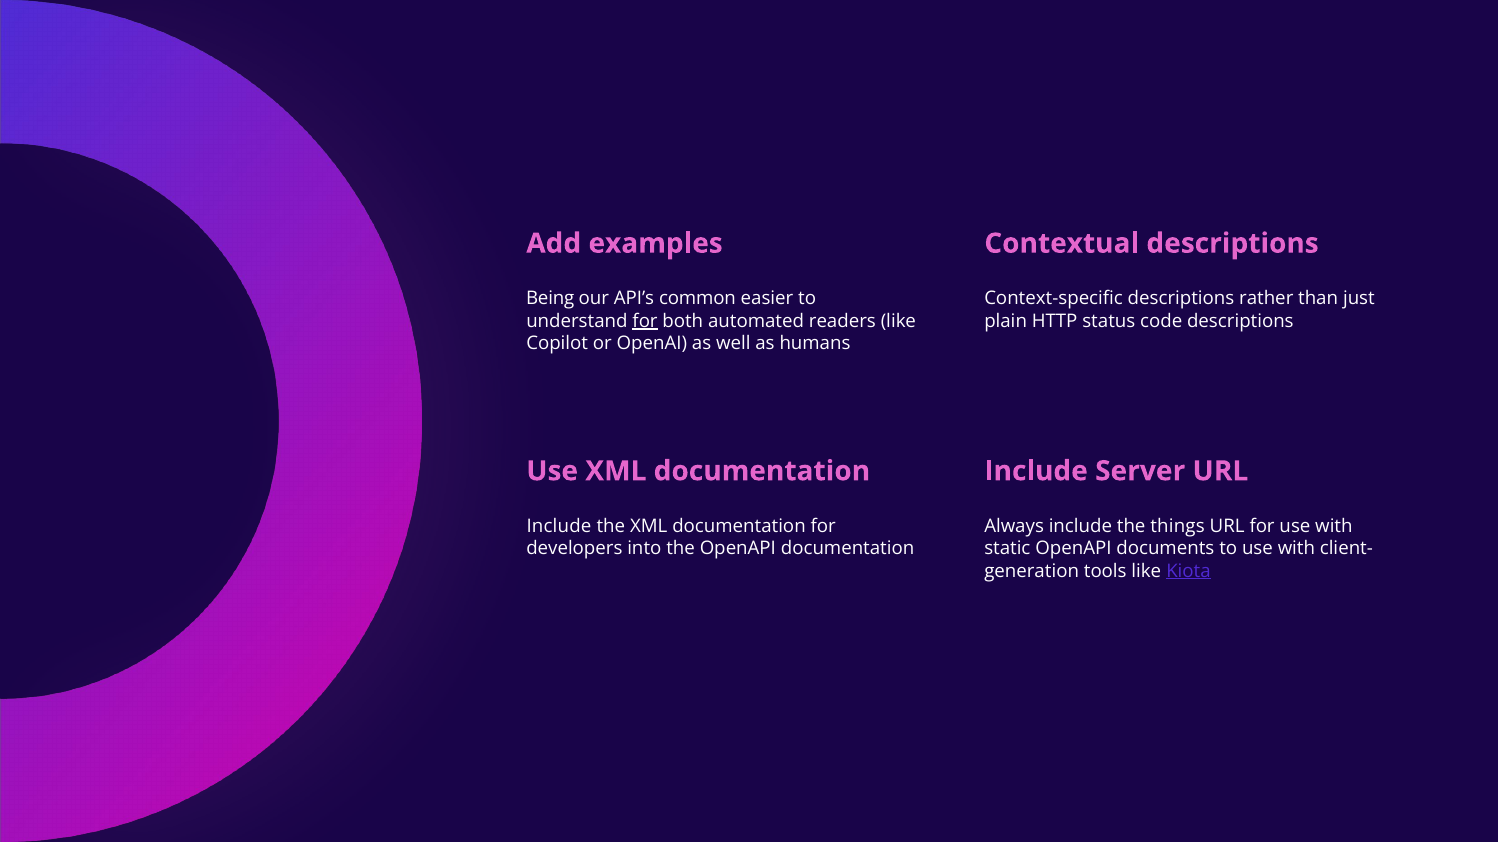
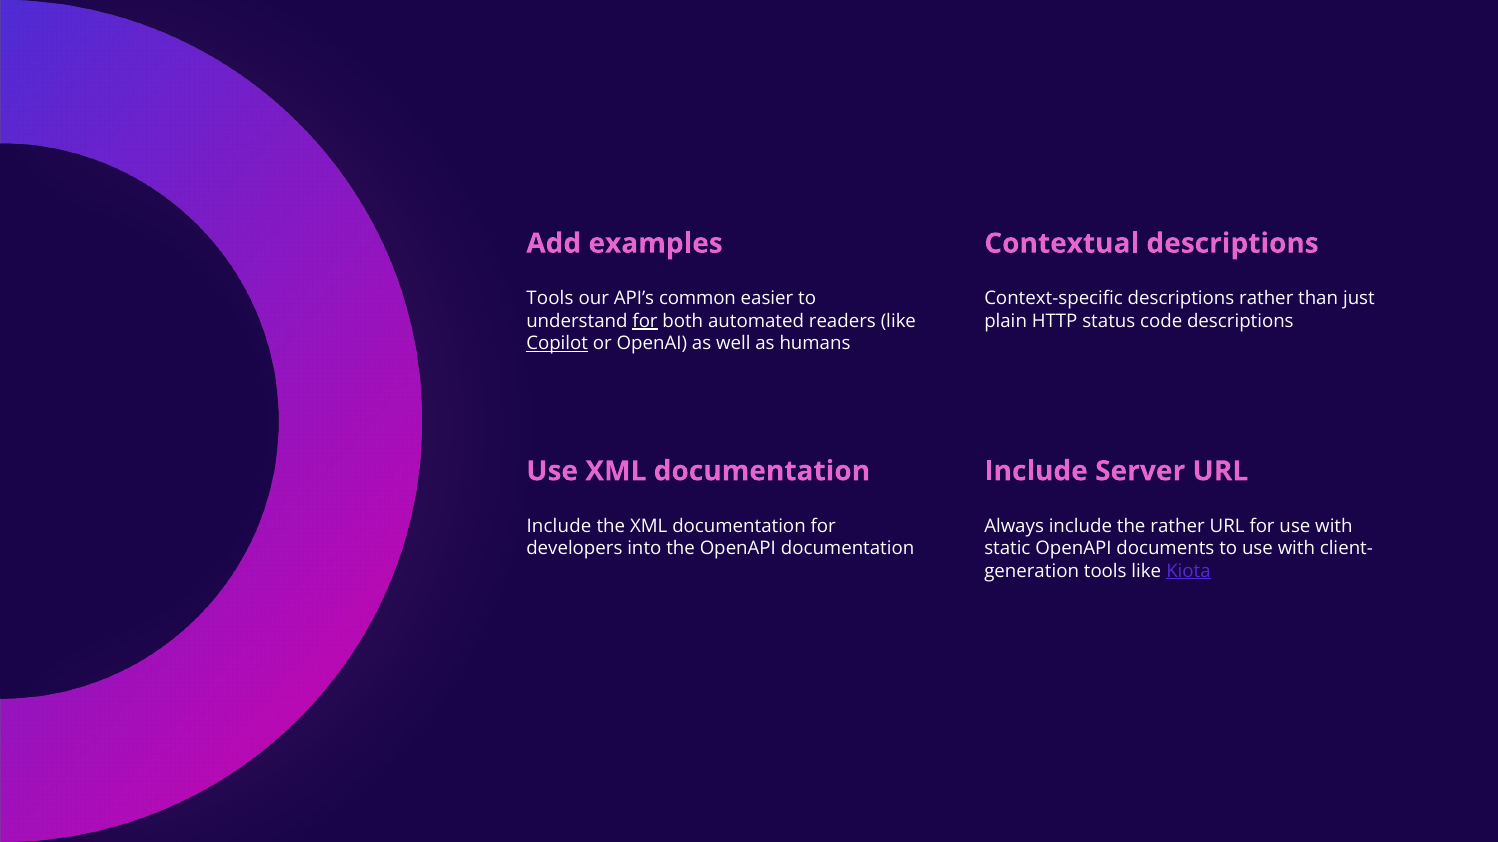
Being at (550, 299): Being -> Tools
Copilot underline: none -> present
the things: things -> rather
